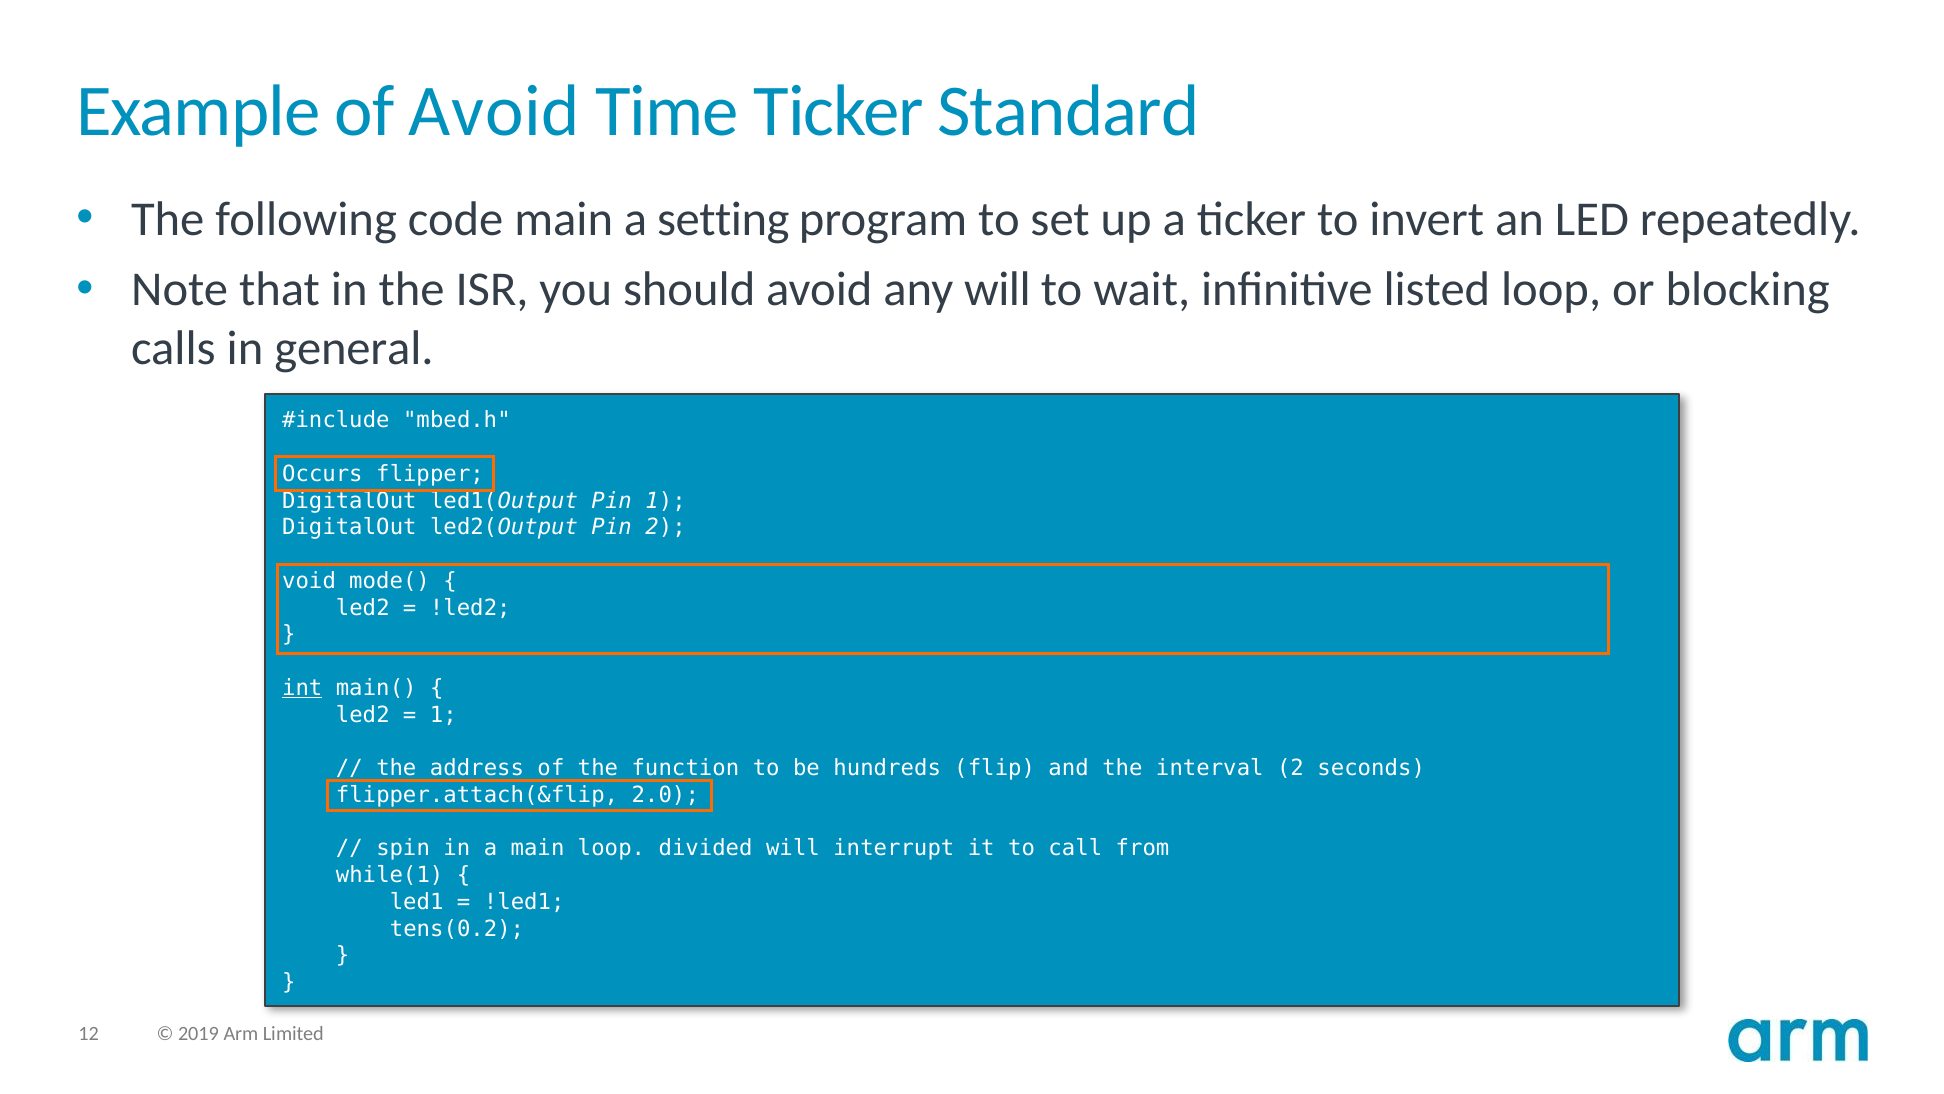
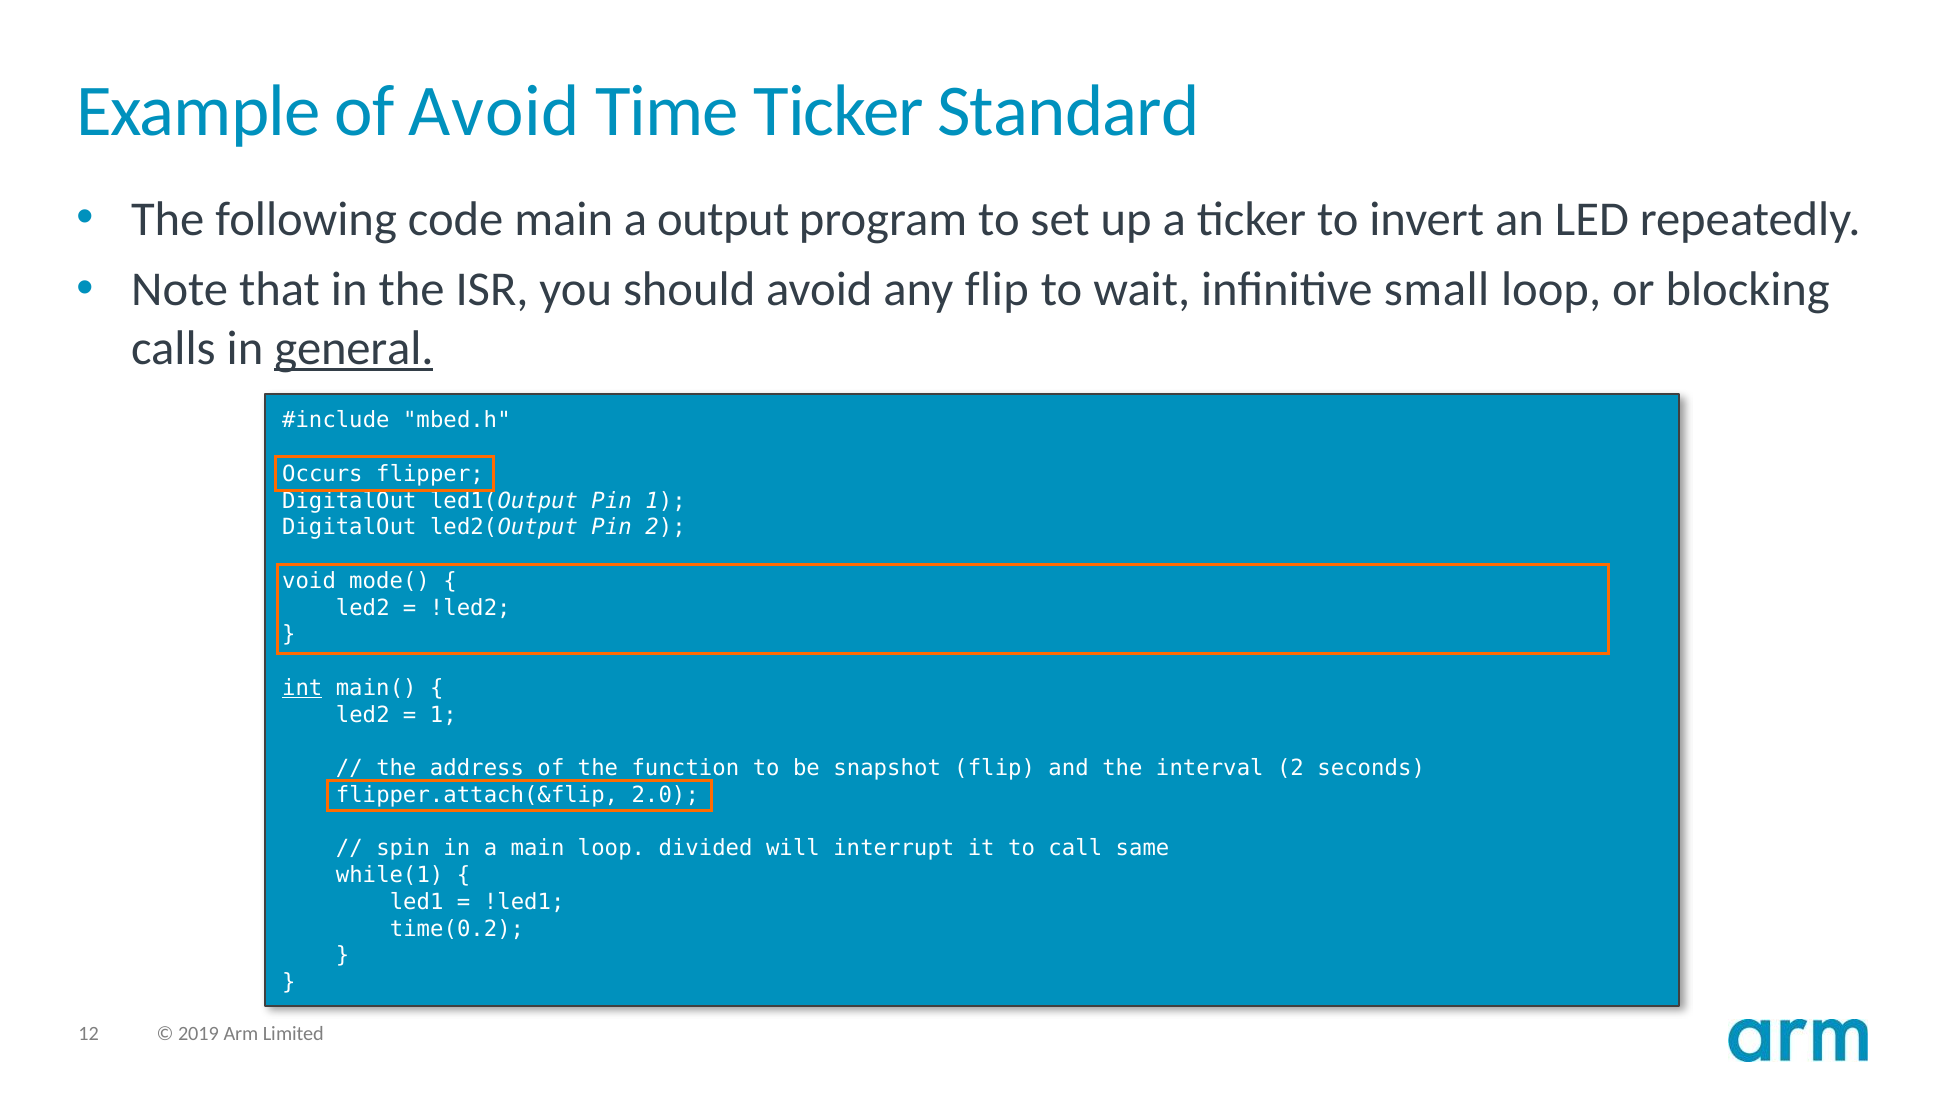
setting: setting -> output
any will: will -> flip
listed: listed -> small
general underline: none -> present
hundreds: hundreds -> snapshot
from: from -> same
tens(0.2: tens(0.2 -> time(0.2
